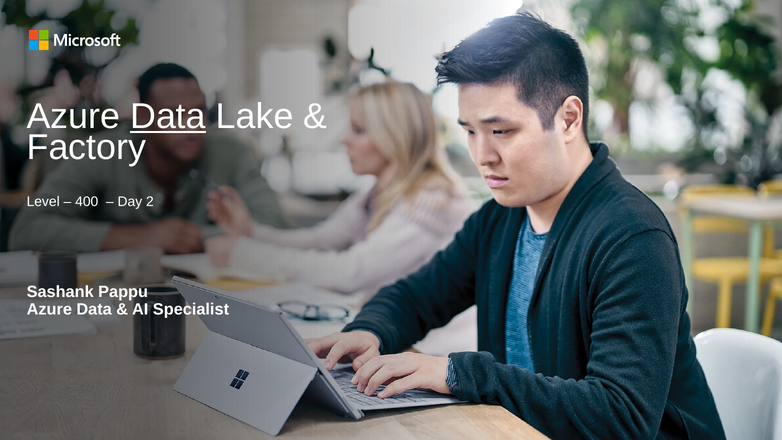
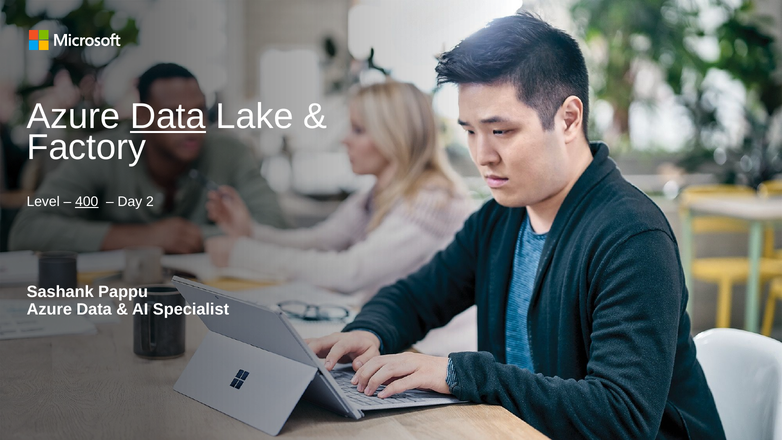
400 underline: none -> present
